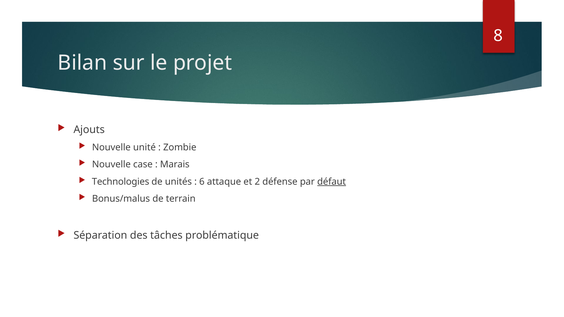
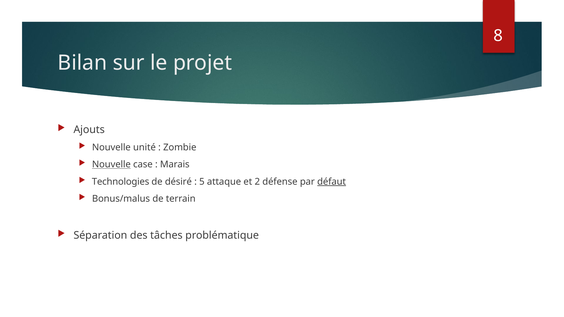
Nouvelle at (111, 165) underline: none -> present
unités: unités -> désiré
6: 6 -> 5
